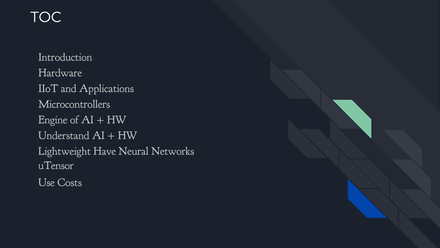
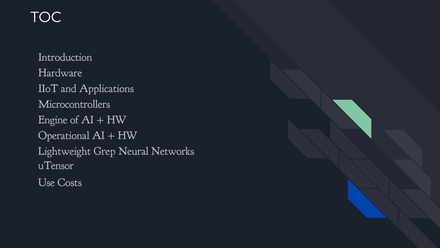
Understand: Understand -> Operational
Have: Have -> Grep
